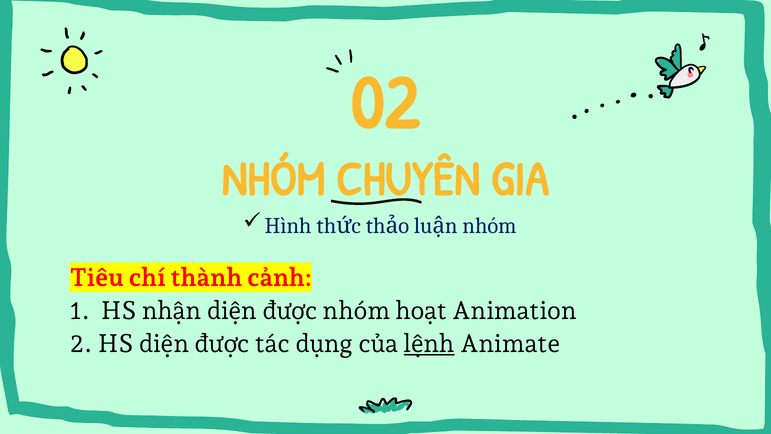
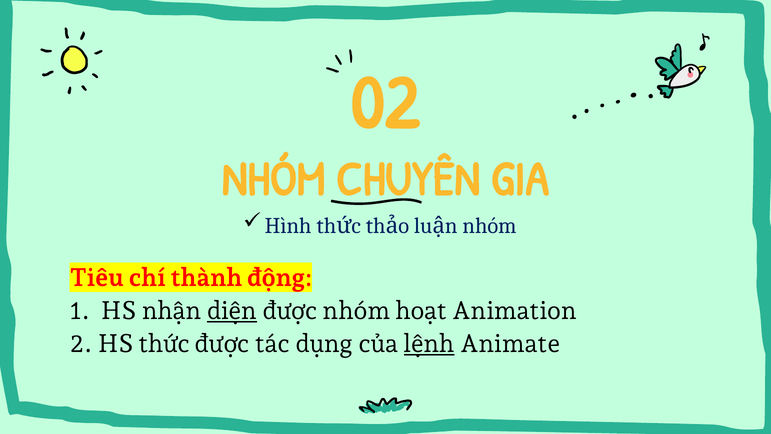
cảnh: cảnh -> động
diện at (232, 311) underline: none -> present
HS diện: diện -> thức
